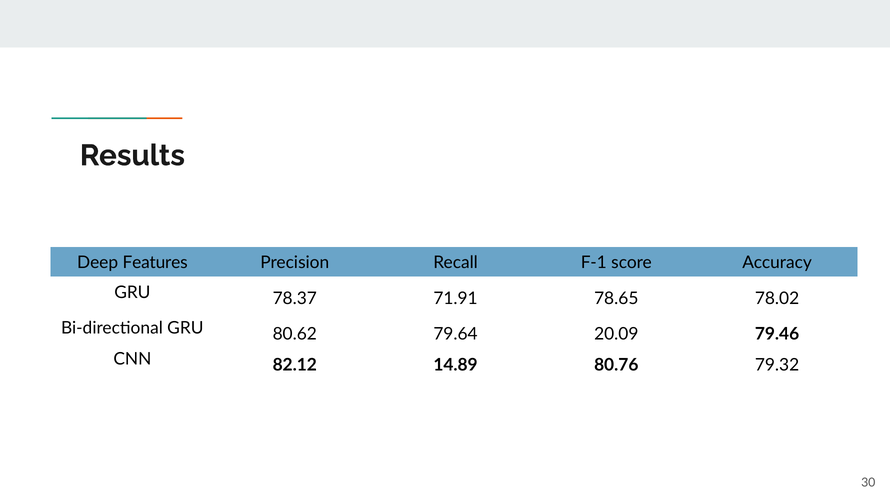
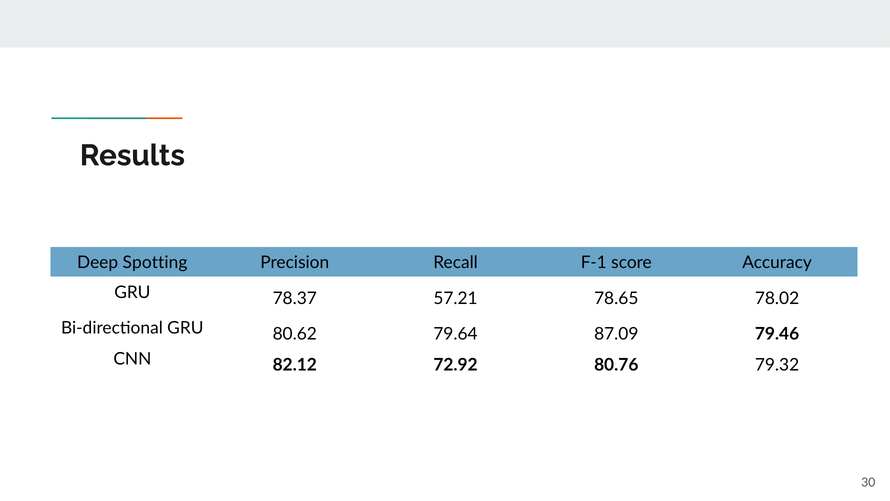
Features: Features -> Spotting
71.91: 71.91 -> 57.21
20.09: 20.09 -> 87.09
14.89: 14.89 -> 72.92
